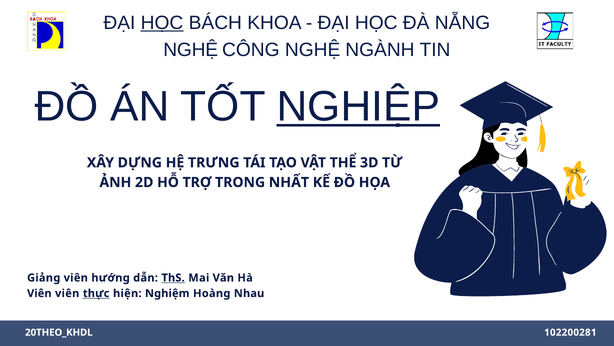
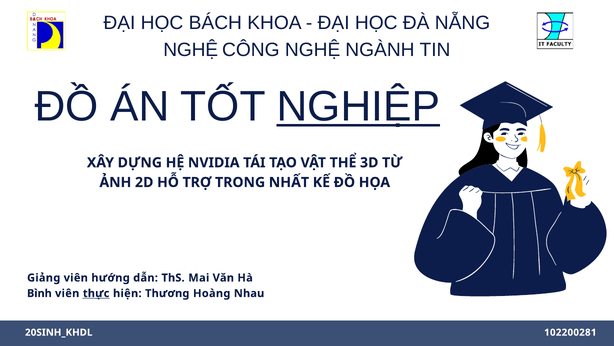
HỌC at (162, 23) underline: present -> none
TRƯNG: TRƯNG -> NVIDIA
ThS underline: present -> none
Viên at (39, 293): Viên -> Bình
Nghiệm: Nghiệm -> Thương
20THEO_KHDL: 20THEO_KHDL -> 20SINH_KHDL
